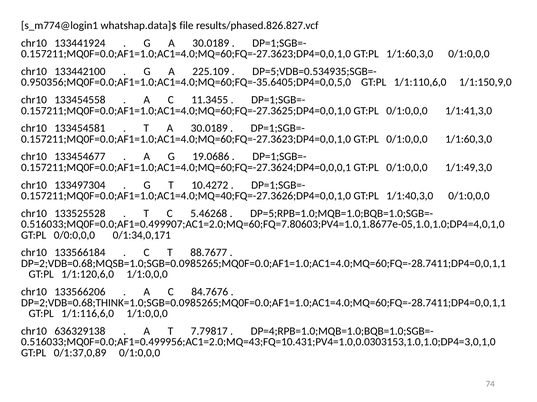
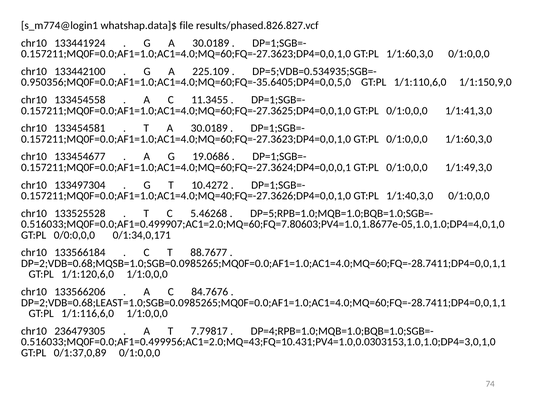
DP=2;VDB=0.68;THINK=1.0;SGB=0.0985265;MQ0F=0.0;AF1=1.0;AC1=4.0;MQ=60;FQ=-28.7411;DP4=0,0,1,1: DP=2;VDB=0.68;THINK=1.0;SGB=0.0985265;MQ0F=0.0;AF1=1.0;AC1=4.0;MQ=60;FQ=-28.7411;DP4=0,0,1,1 -> DP=2;VDB=0.68;LEAST=1.0;SGB=0.0985265;MQ0F=0.0;AF1=1.0;AC1=4.0;MQ=60;FQ=-28.7411;DP4=0,0,1,1
636329138: 636329138 -> 236479305
